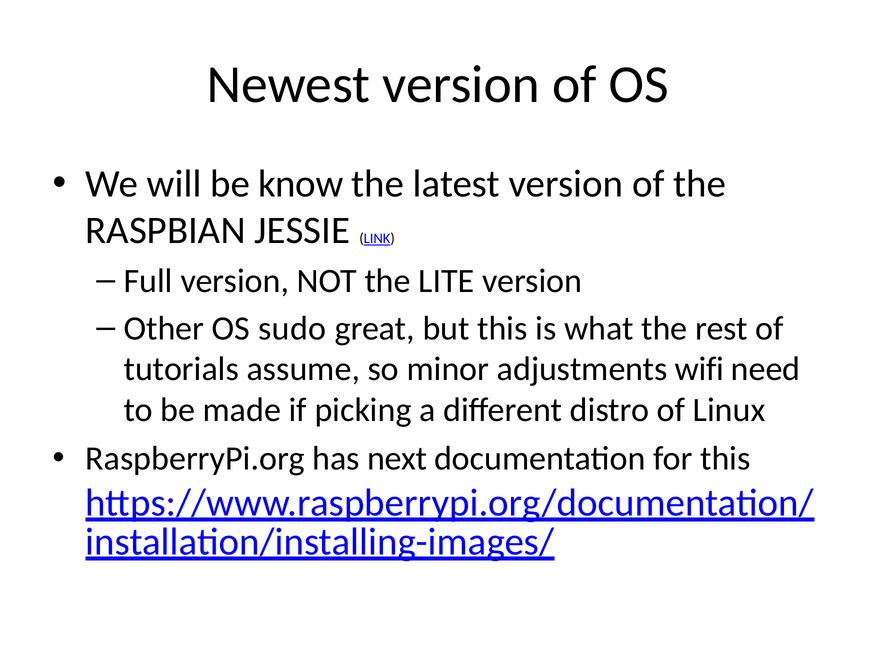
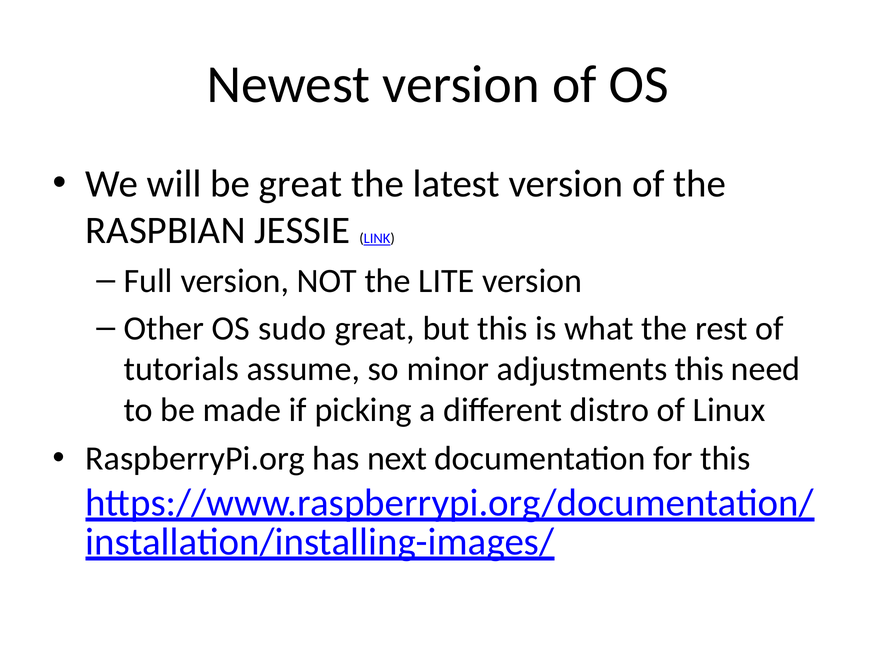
be know: know -> great
adjustments wifi: wifi -> this
